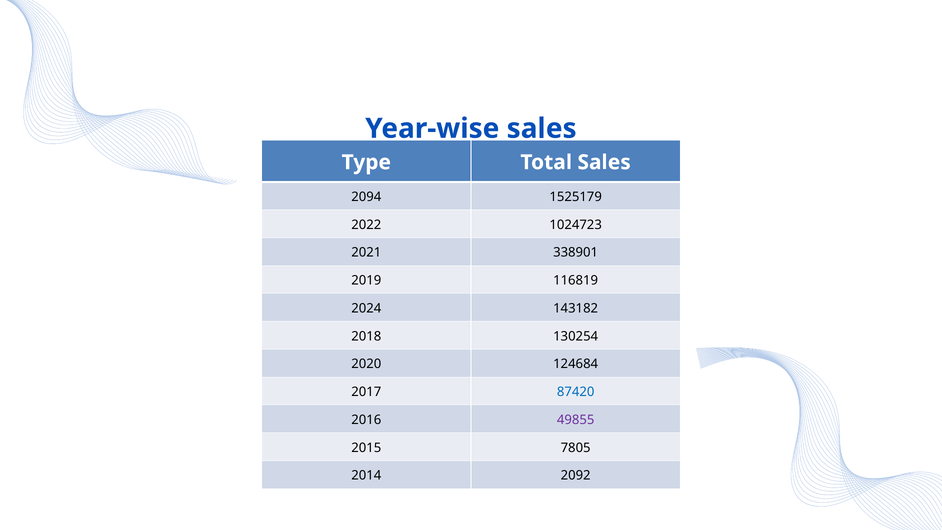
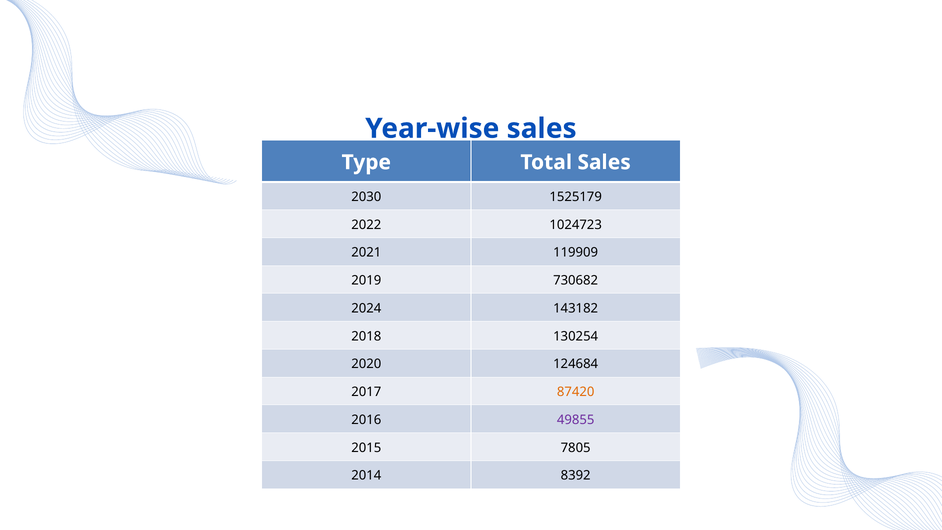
2094: 2094 -> 2030
338901: 338901 -> 119909
116819: 116819 -> 730682
87420 colour: blue -> orange
2092: 2092 -> 8392
